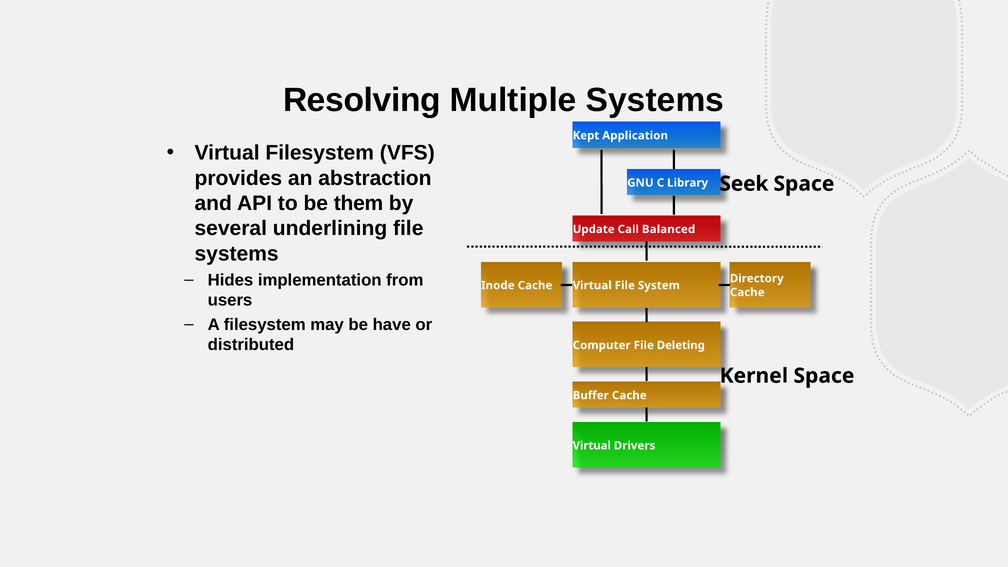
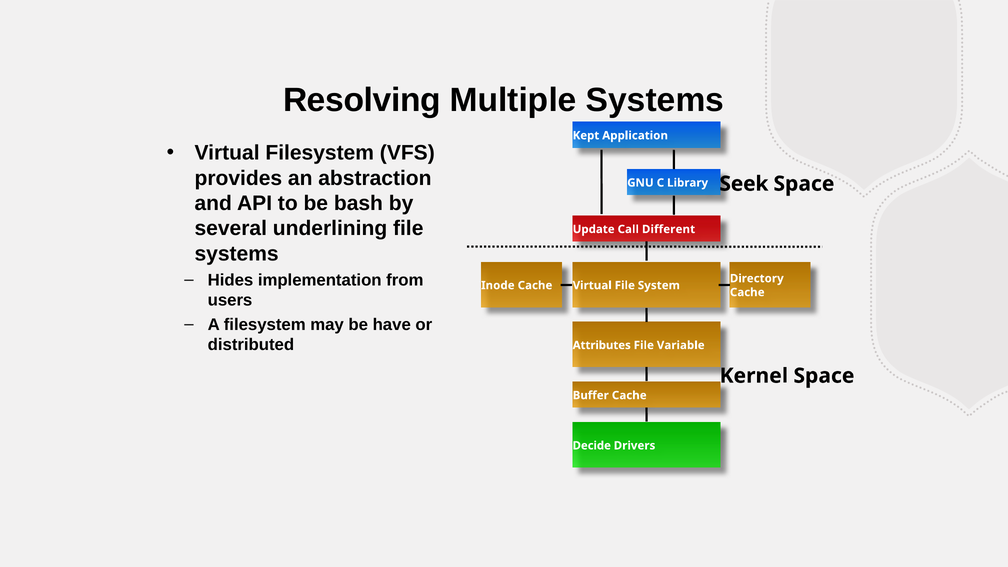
them: them -> bash
Balanced: Balanced -> Different
Computer: Computer -> Attributes
Deleting: Deleting -> Variable
Virtual at (592, 446): Virtual -> Decide
